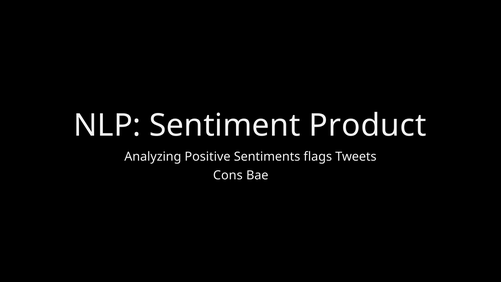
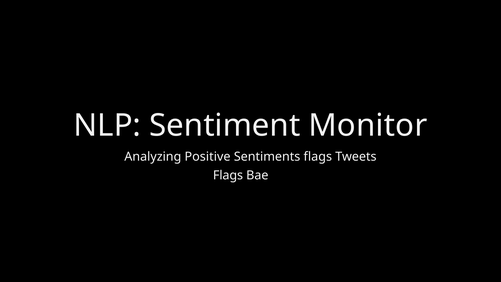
Product: Product -> Monitor
Cons at (228, 175): Cons -> Flags
